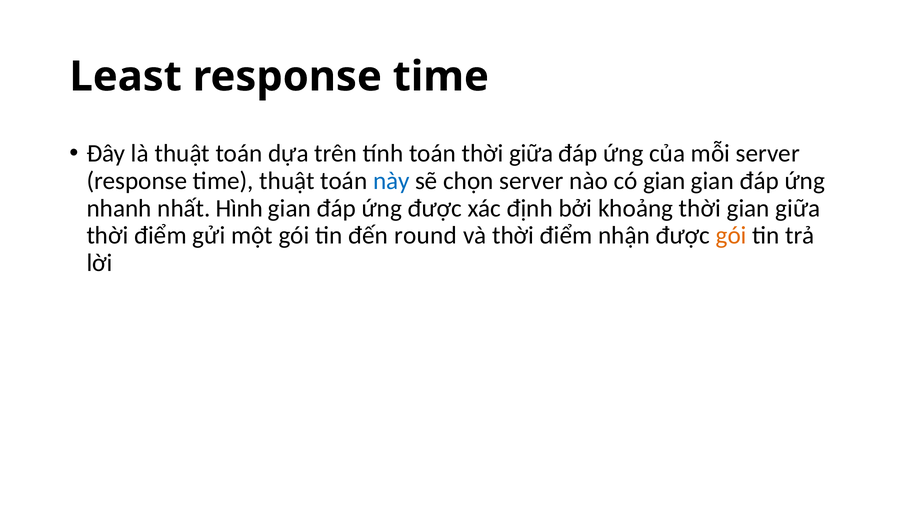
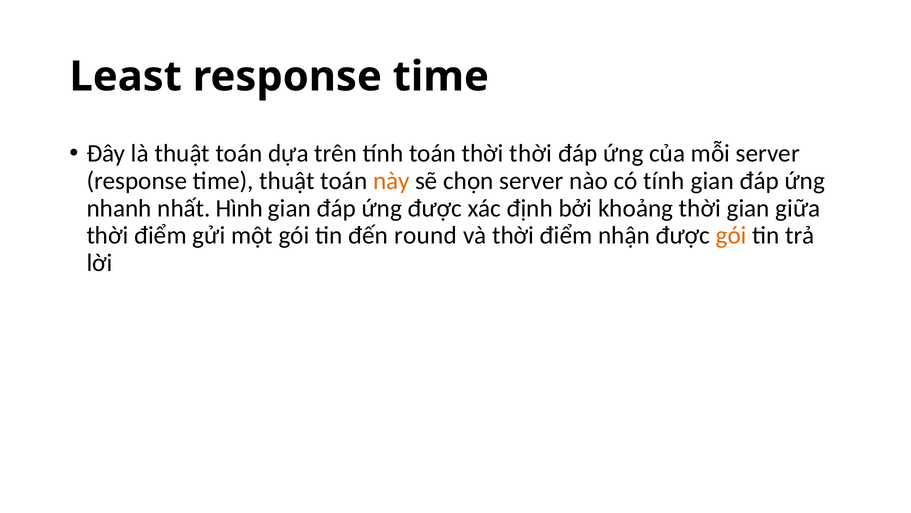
thời giữa: giữa -> thời
này colour: blue -> orange
có gian: gian -> tính
